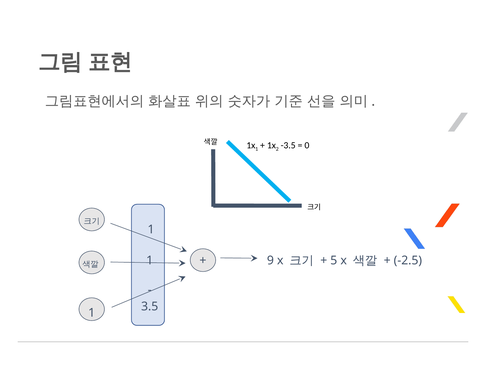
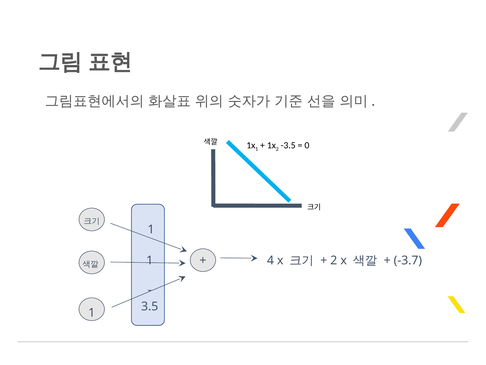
9: 9 -> 4
5 at (334, 260): 5 -> 2
-2.5: -2.5 -> -3.7
